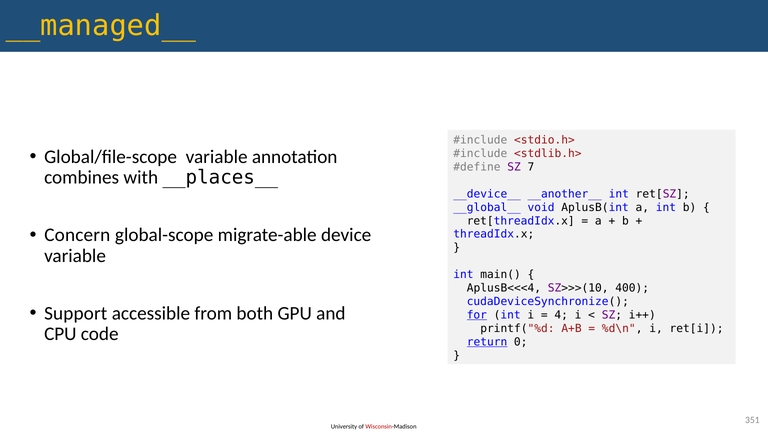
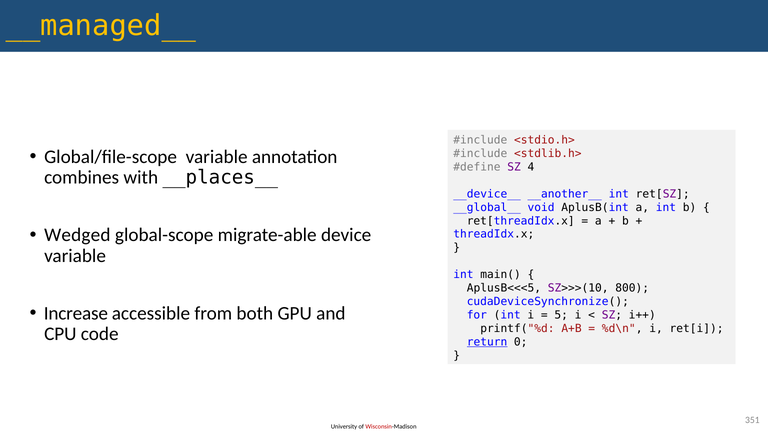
7: 7 -> 4
Concern: Concern -> Wedged
AplusB<<<4: AplusB<<<4 -> AplusB<<<5
400: 400 -> 800
Support: Support -> Increase
for underline: present -> none
4: 4 -> 5
